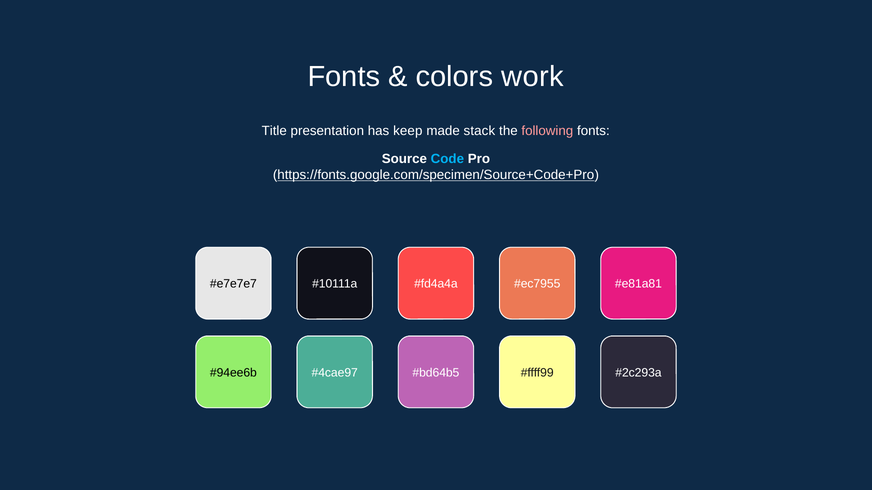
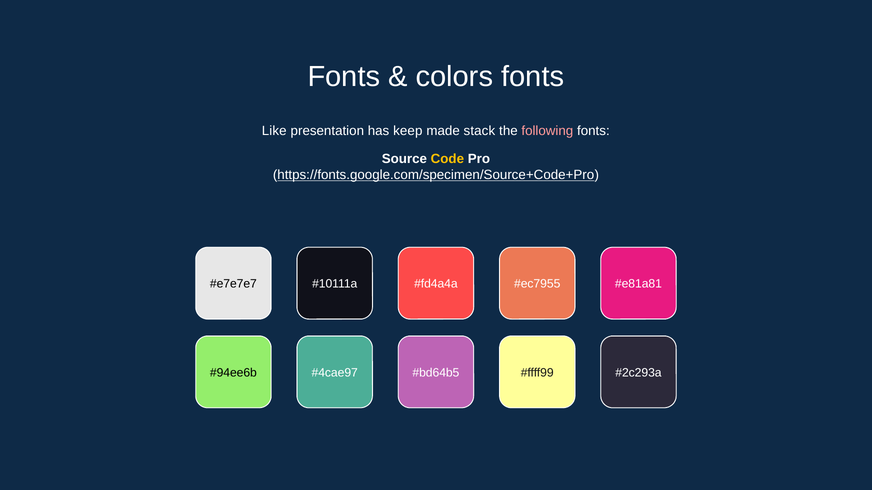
colors work: work -> fonts
Title: Title -> Like
Code colour: light blue -> yellow
